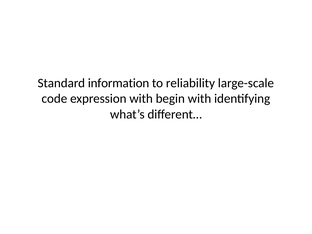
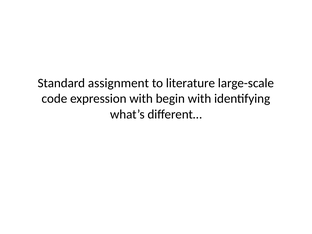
information: information -> assignment
reliability: reliability -> literature
